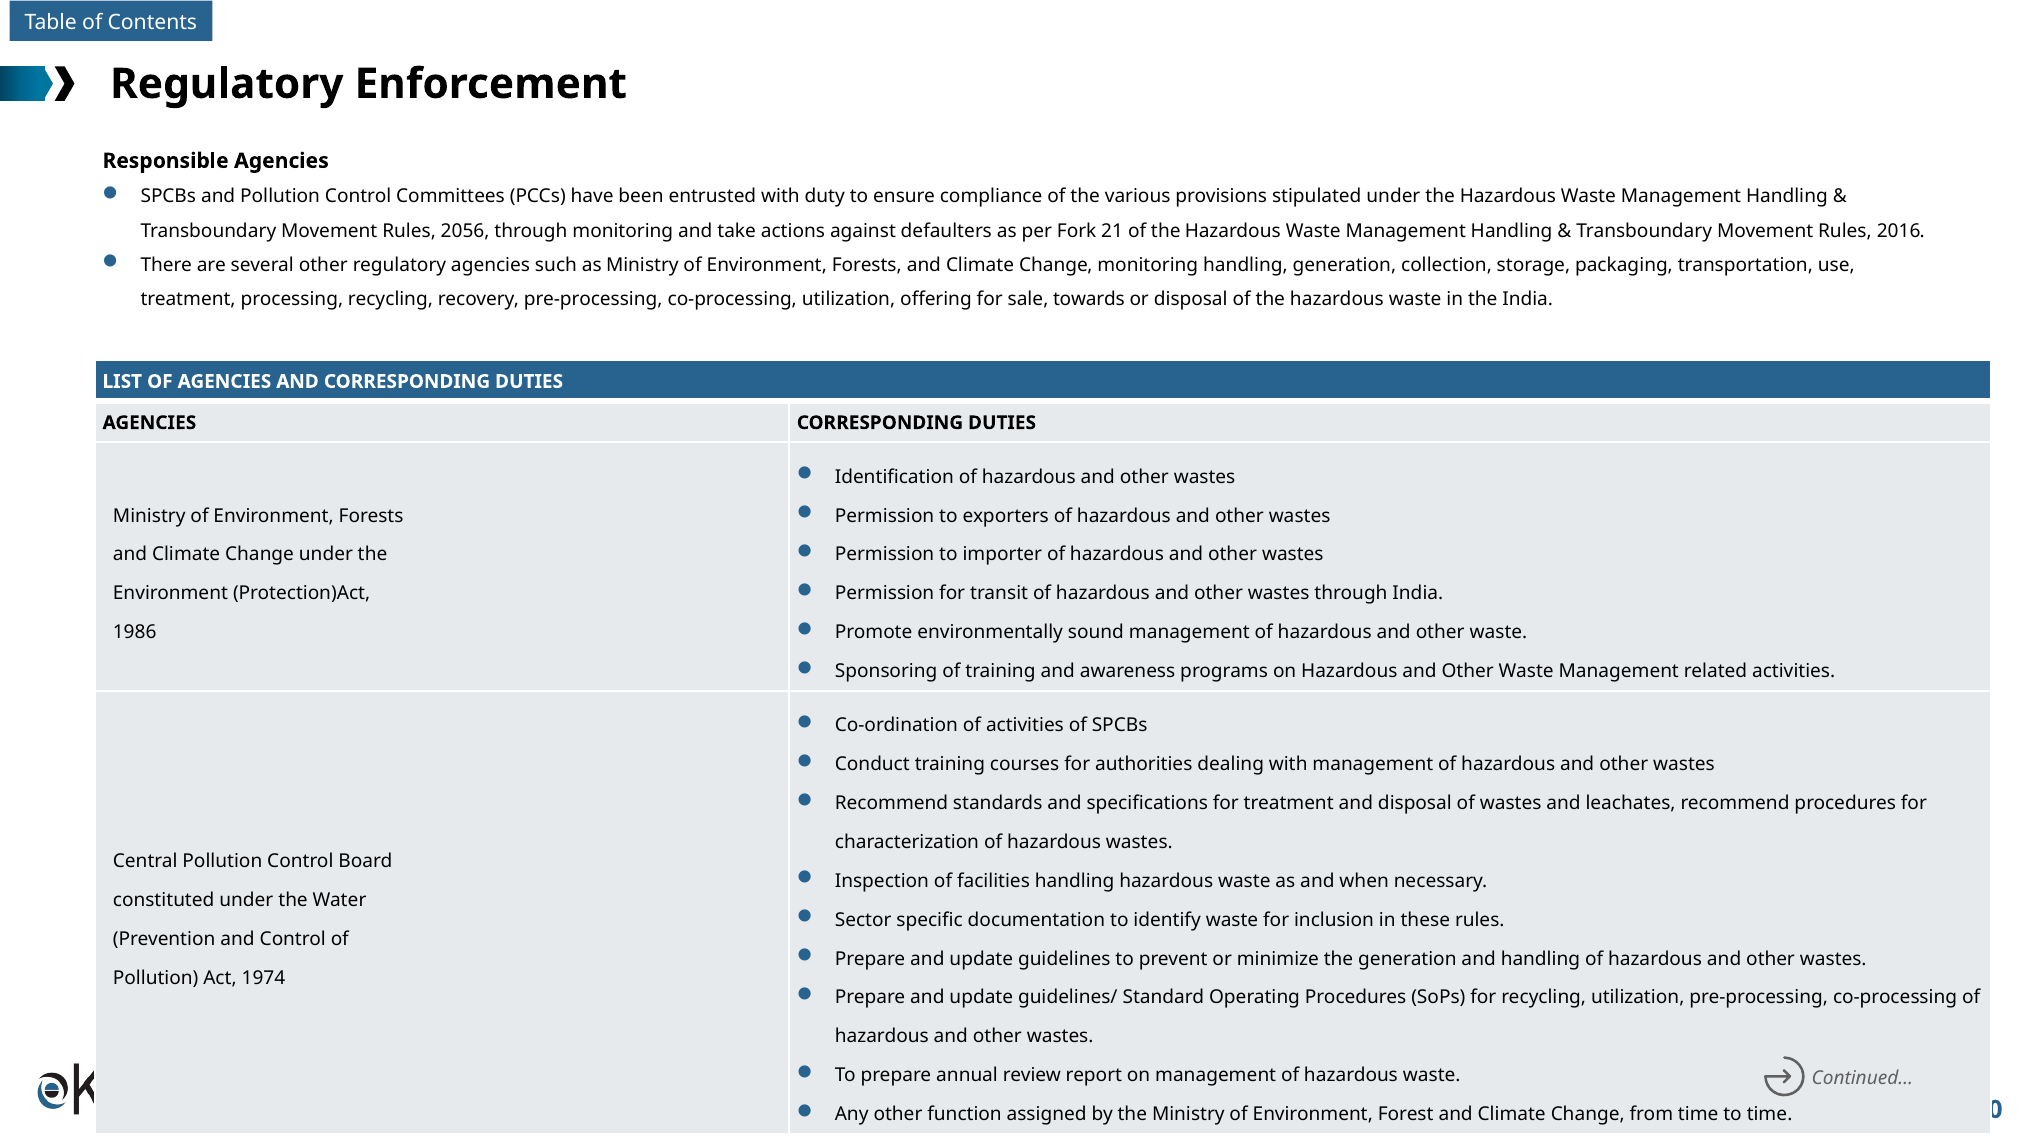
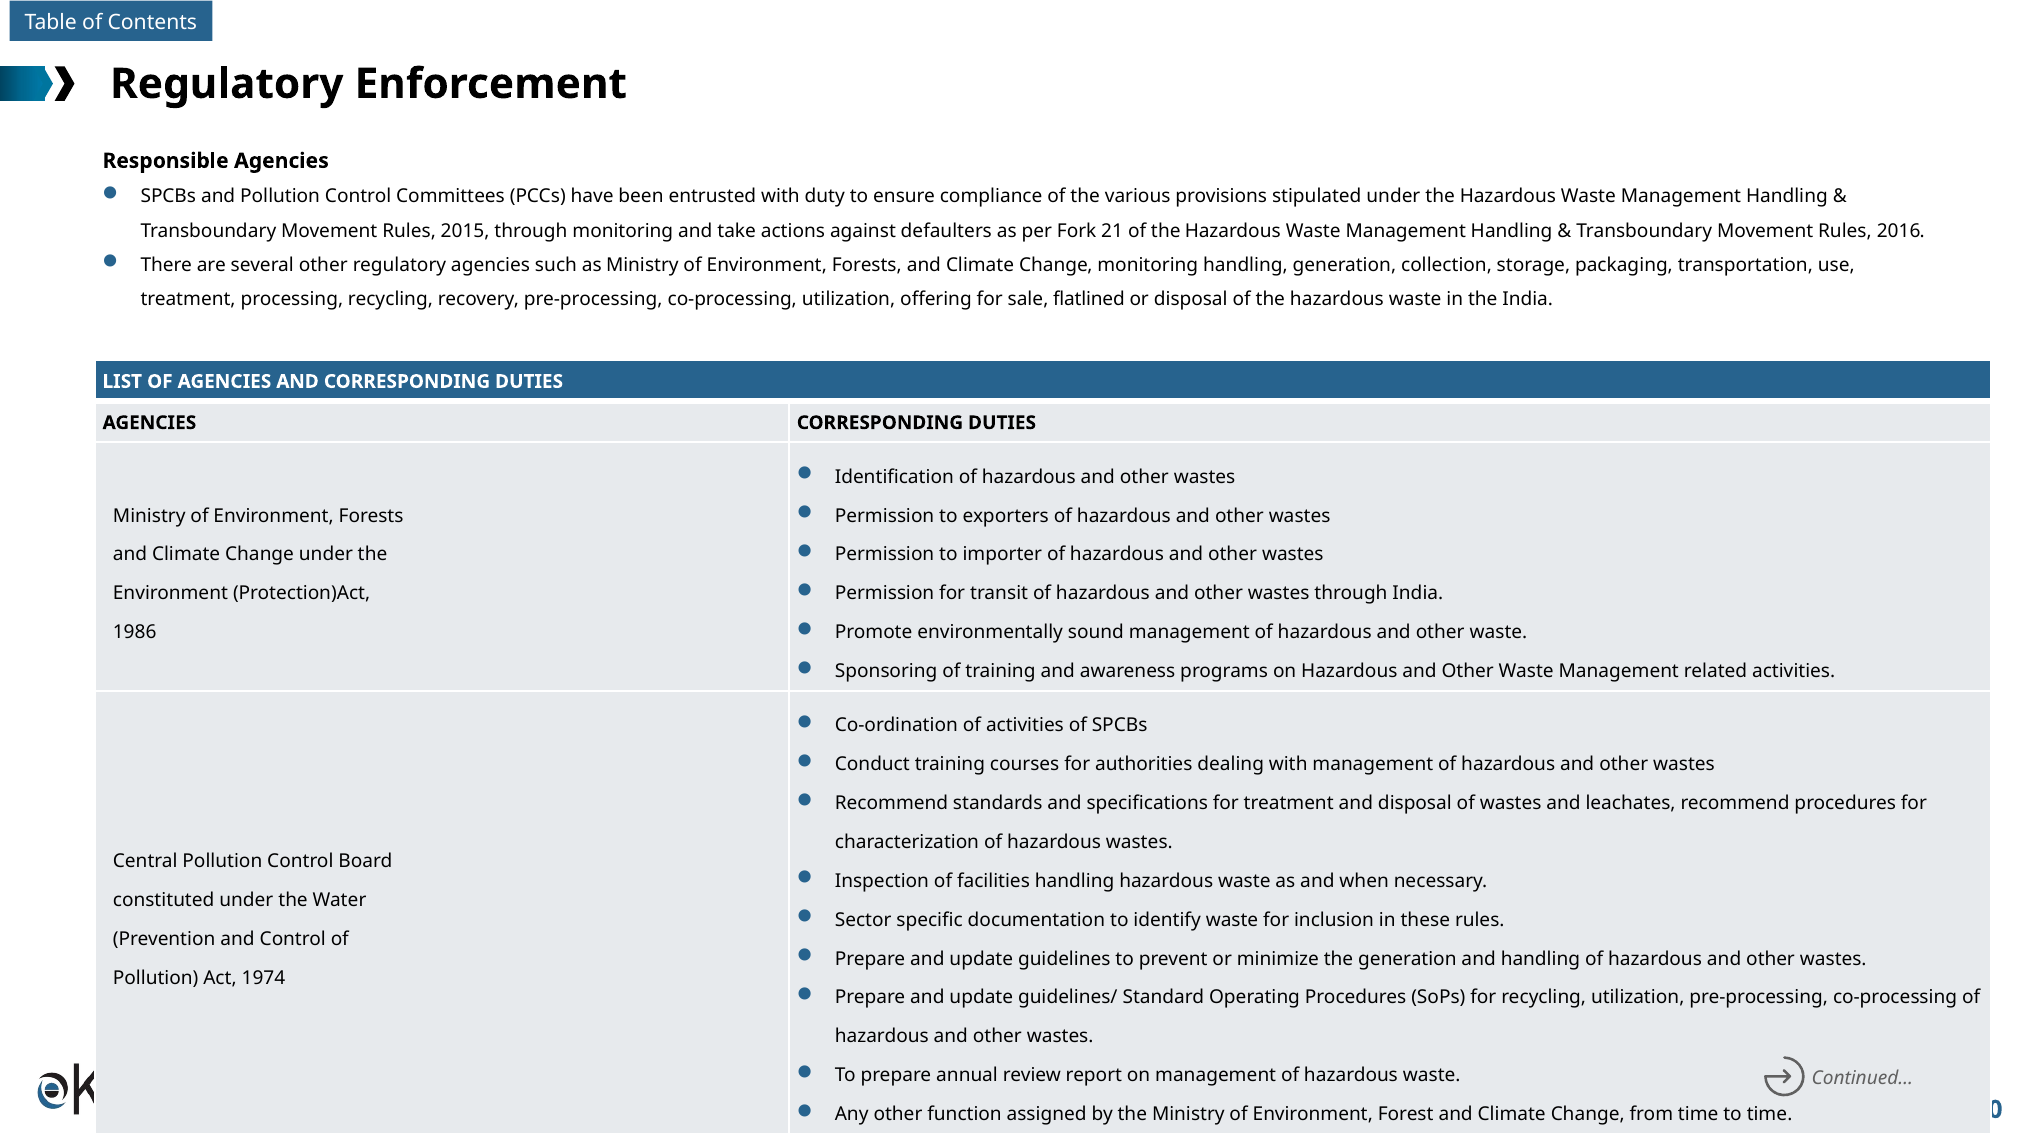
2056: 2056 -> 2015
towards: towards -> flatlined
